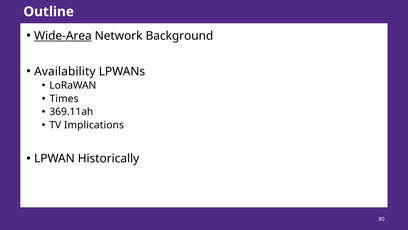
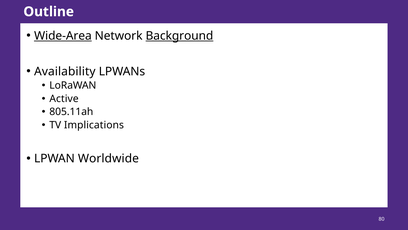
Background underline: none -> present
Times: Times -> Active
369.11ah: 369.11ah -> 805.11ah
Historically: Historically -> Worldwide
